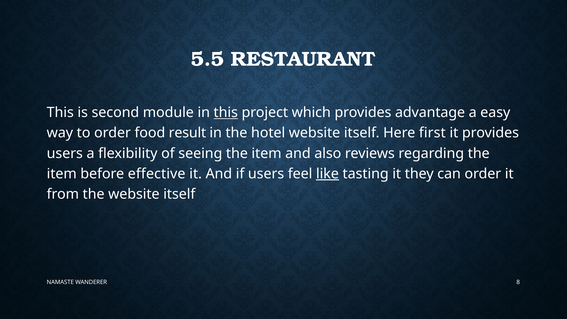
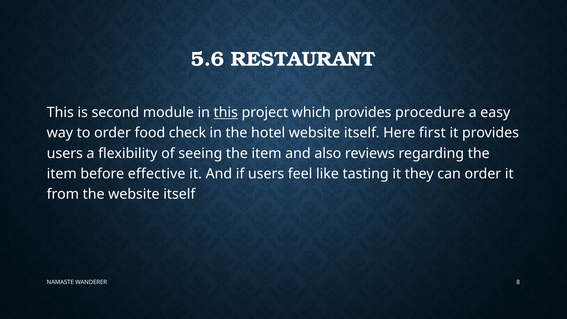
5.5: 5.5 -> 5.6
advantage: advantage -> procedure
result: result -> check
like underline: present -> none
